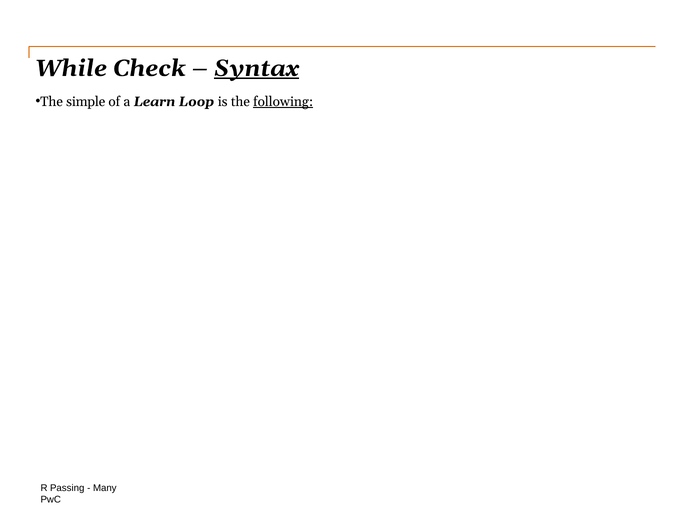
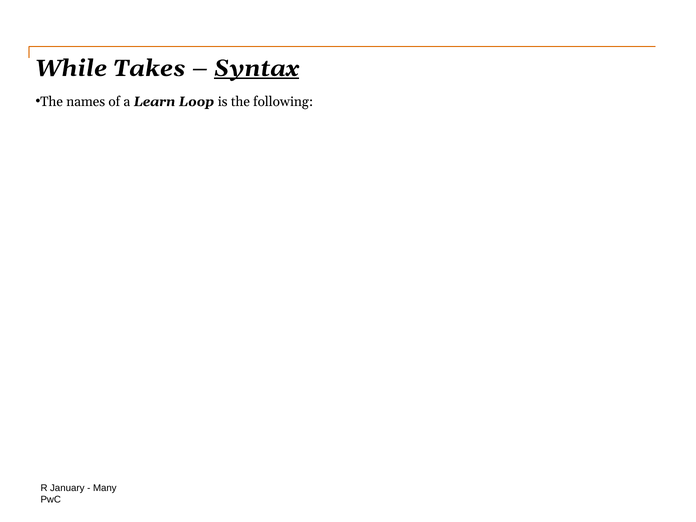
Check: Check -> Takes
simple: simple -> names
following underline: present -> none
Passing: Passing -> January
